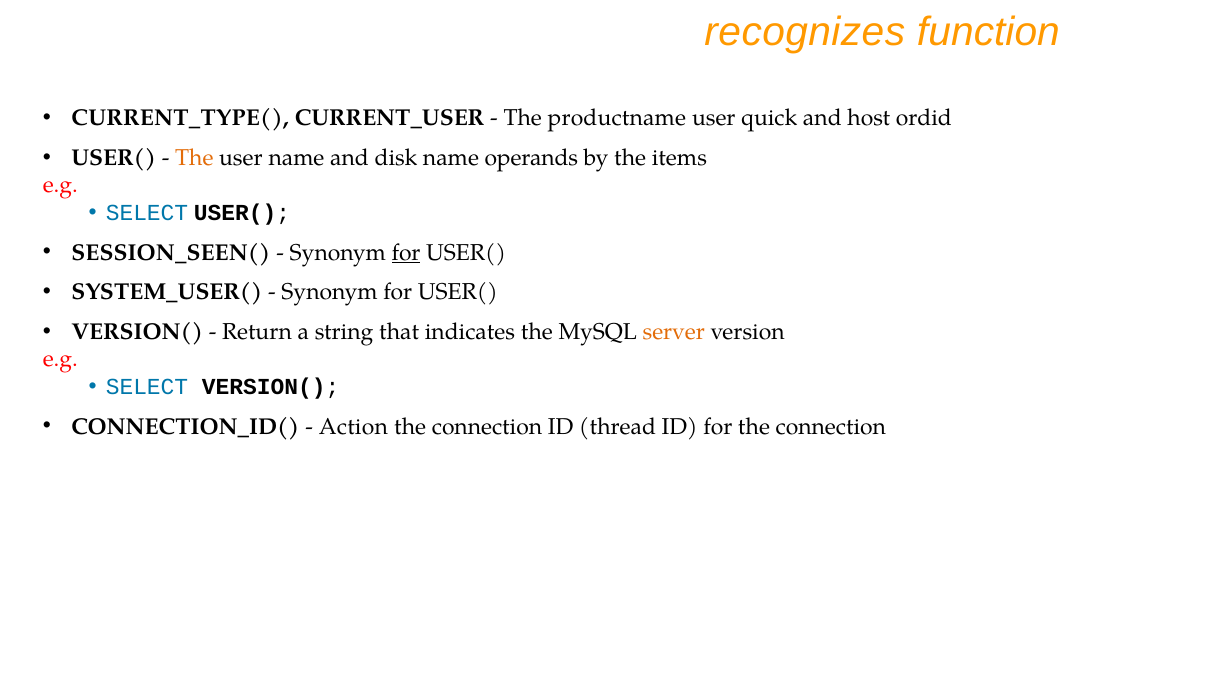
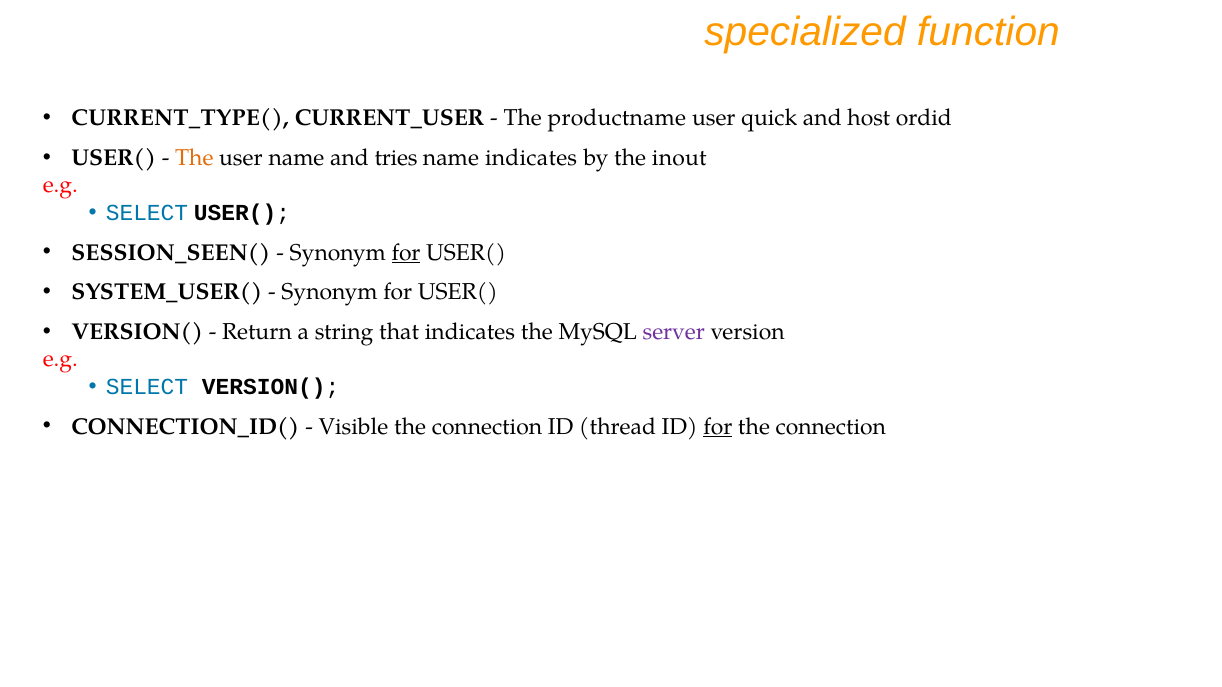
recognizes: recognizes -> specialized
disk: disk -> tries
name operands: operands -> indicates
items: items -> inout
server colour: orange -> purple
Action: Action -> Visible
for at (718, 427) underline: none -> present
